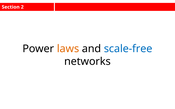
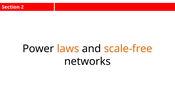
scale-free colour: blue -> orange
